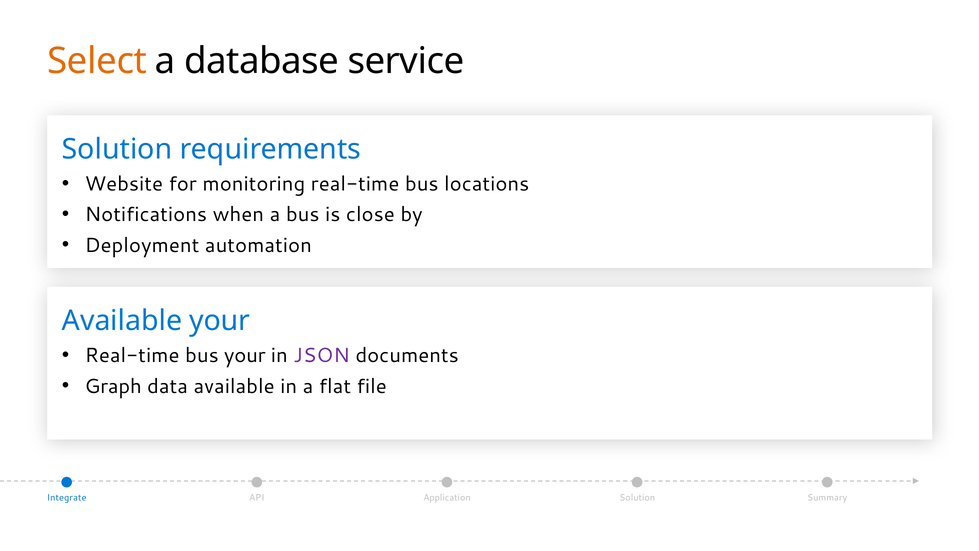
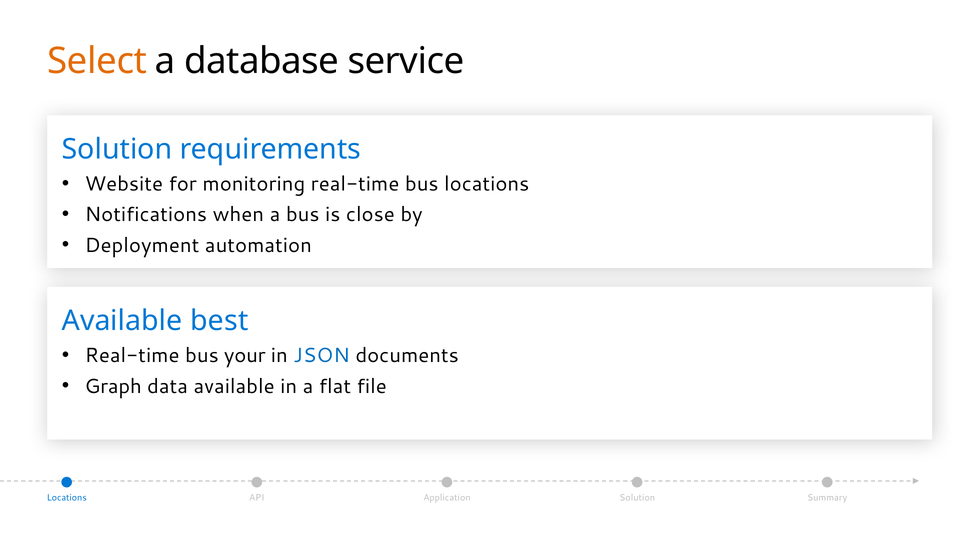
Available your: your -> best
JSON colour: purple -> blue
Integrate at (67, 498): Integrate -> Locations
